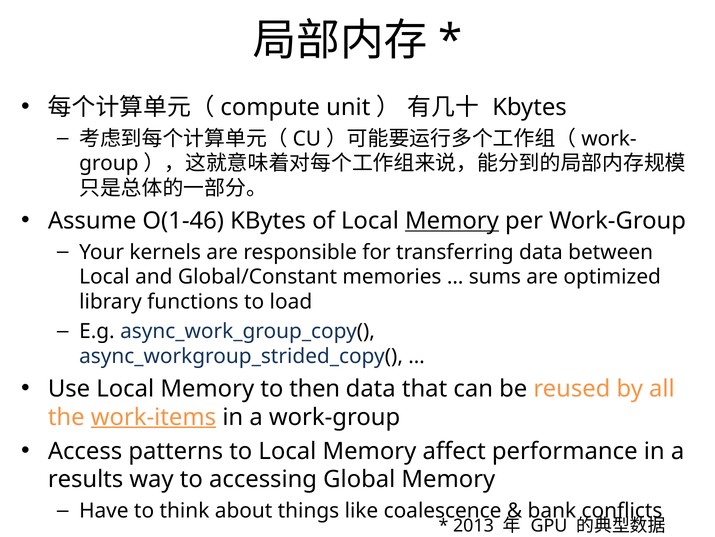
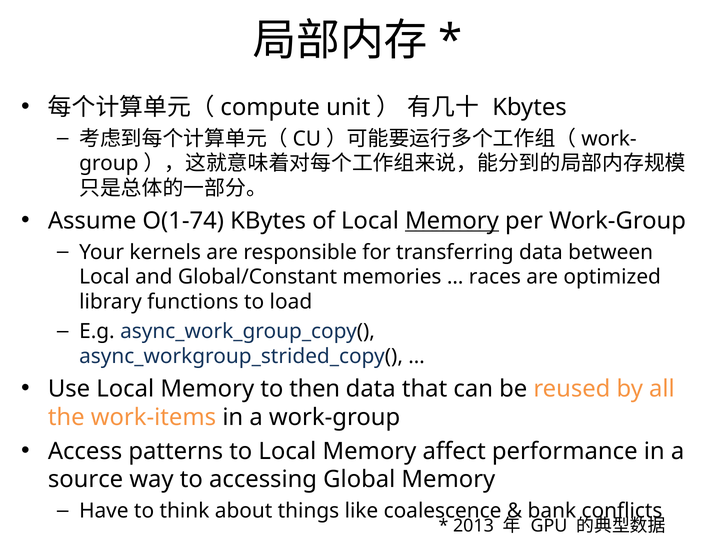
O(1-46: O(1-46 -> O(1-74
sums: sums -> races
work-items underline: present -> none
results: results -> source
